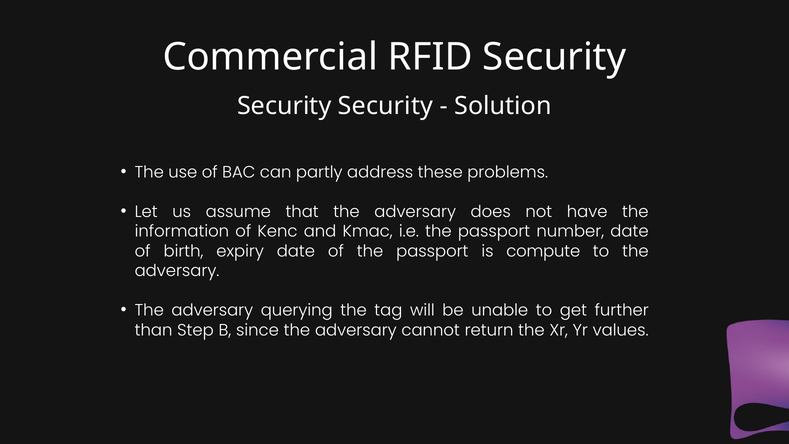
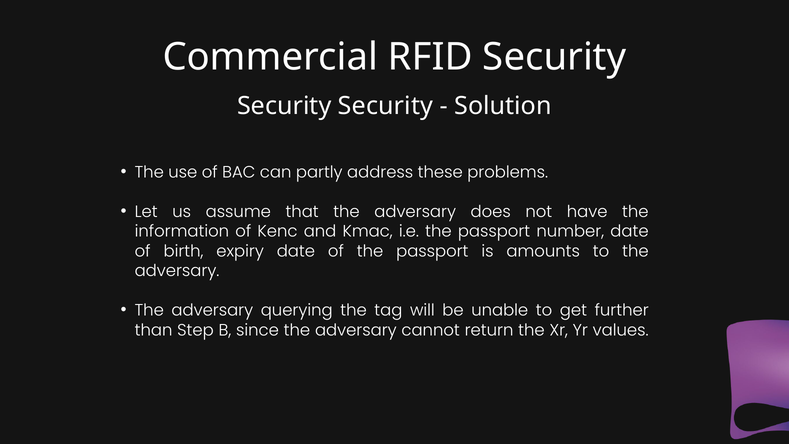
compute: compute -> amounts
